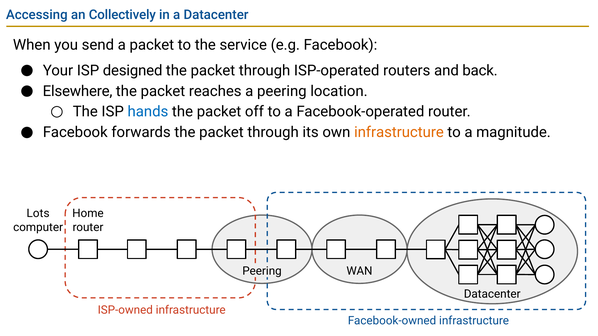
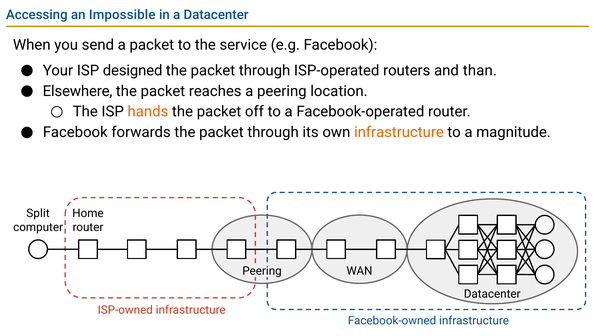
Collectively: Collectively -> Impossible
back: back -> than
hands colour: blue -> orange
Lots: Lots -> Split
